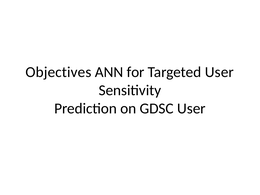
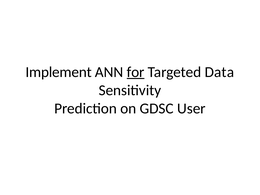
Objectives: Objectives -> Implement
for underline: none -> present
Targeted User: User -> Data
